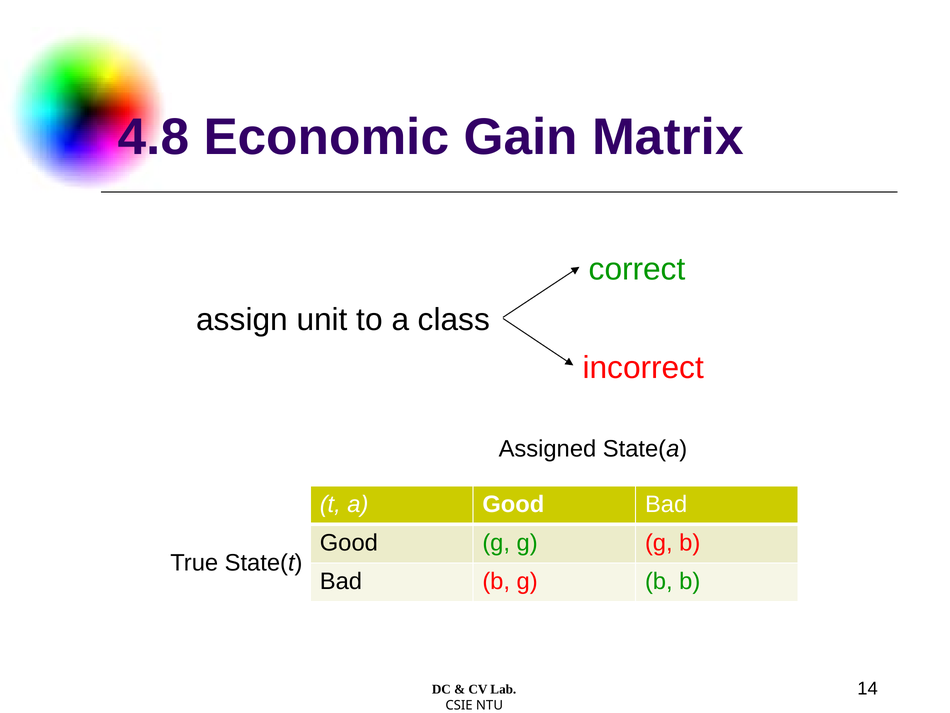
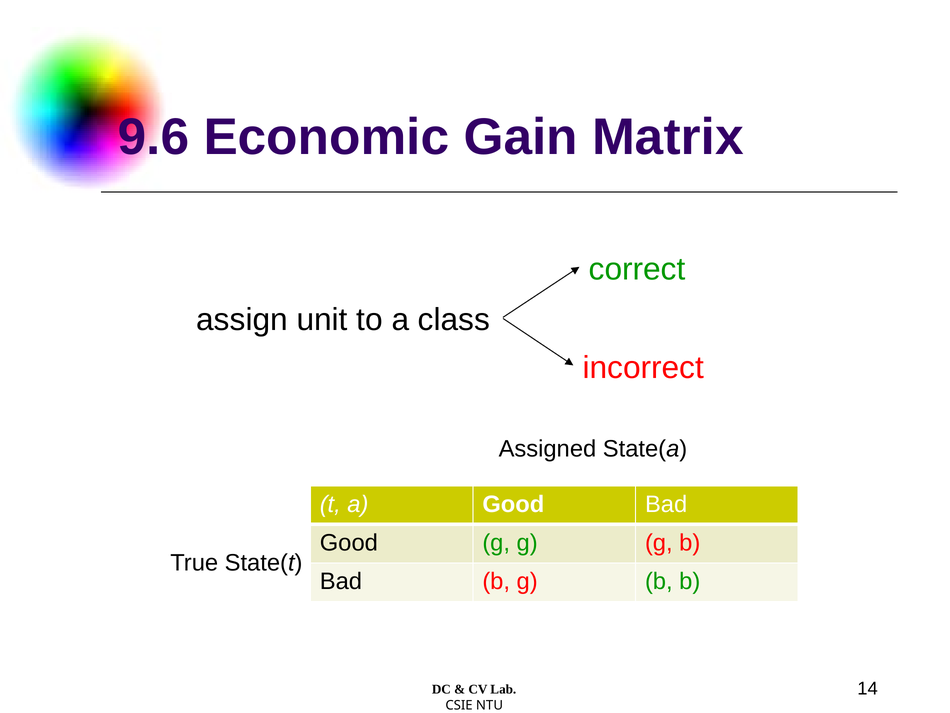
4.8: 4.8 -> 9.6
